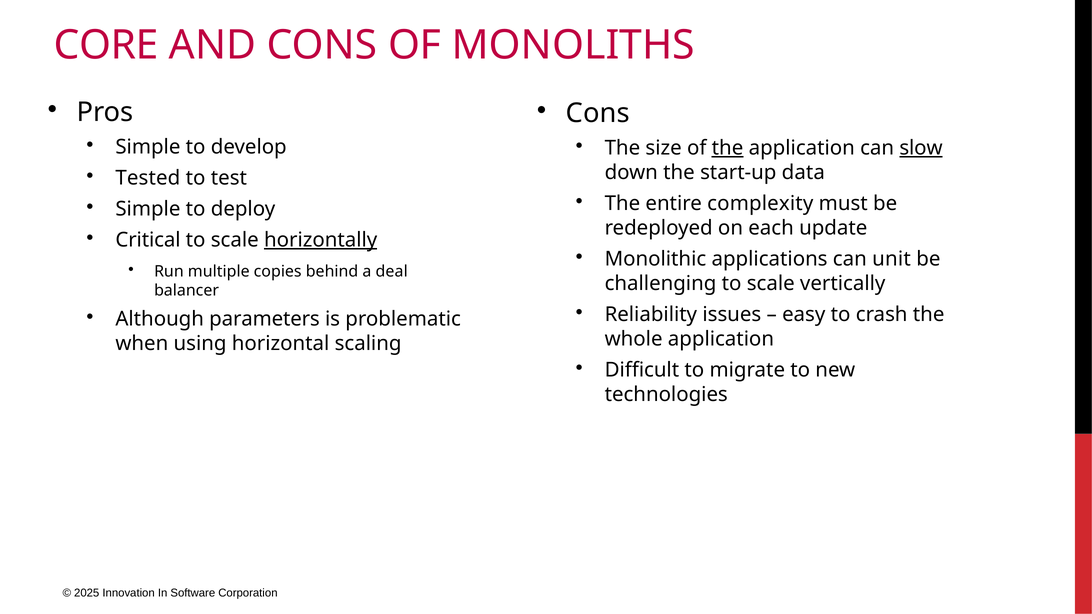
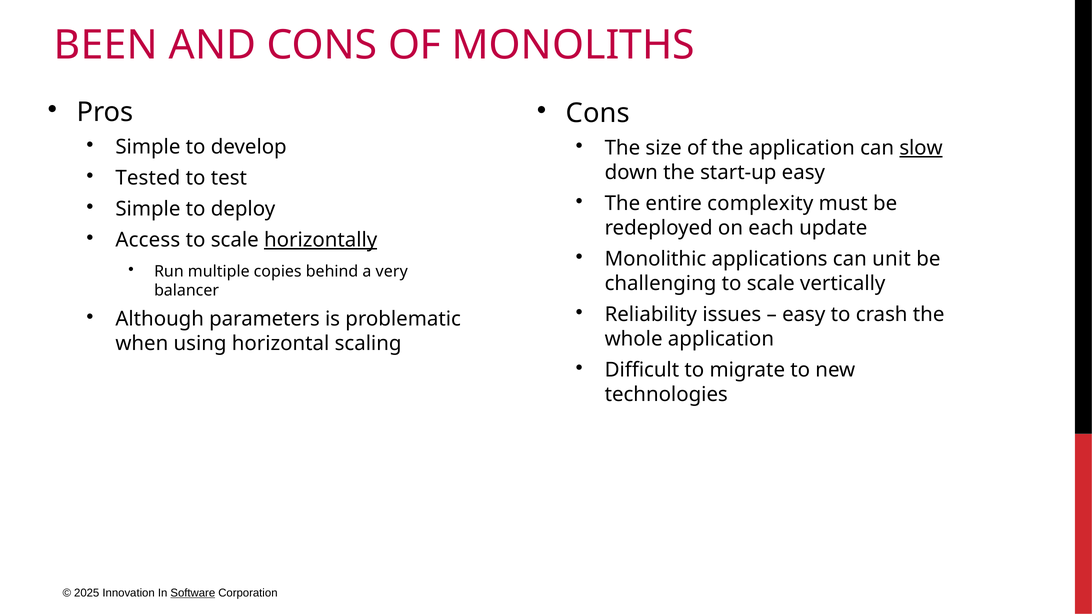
CORE: CORE -> BEEN
the at (728, 148) underline: present -> none
start-up data: data -> easy
Critical: Critical -> Access
deal: deal -> very
Software underline: none -> present
